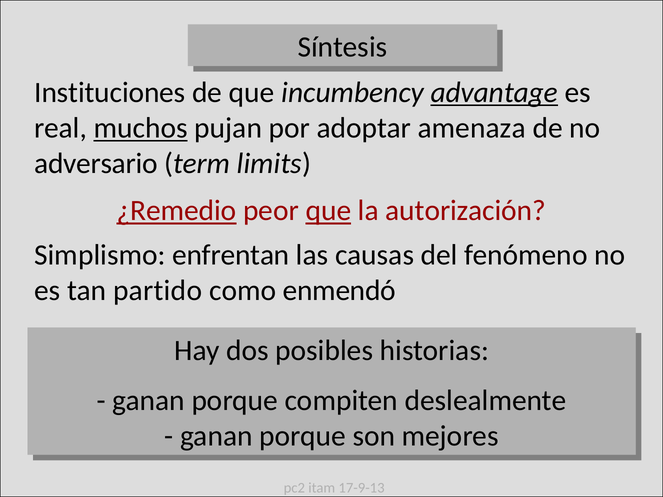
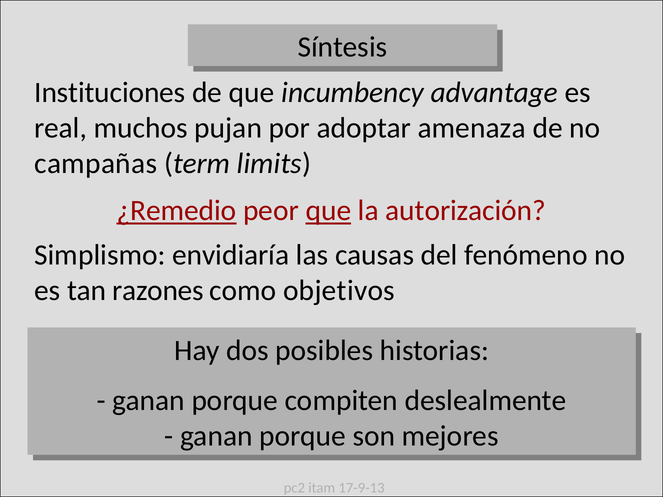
advantage underline: present -> none
muchos underline: present -> none
adversario: adversario -> campañas
enfrentan: enfrentan -> envidiaría
partido: partido -> razones
enmendó: enmendó -> objetivos
